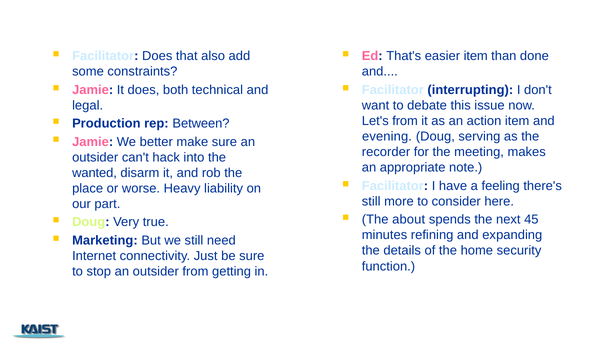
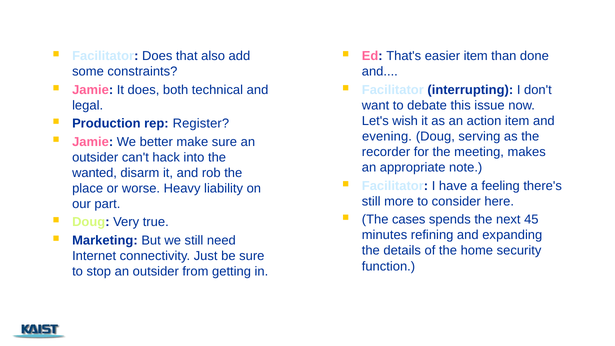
Let's from: from -> wish
Between: Between -> Register
about: about -> cases
